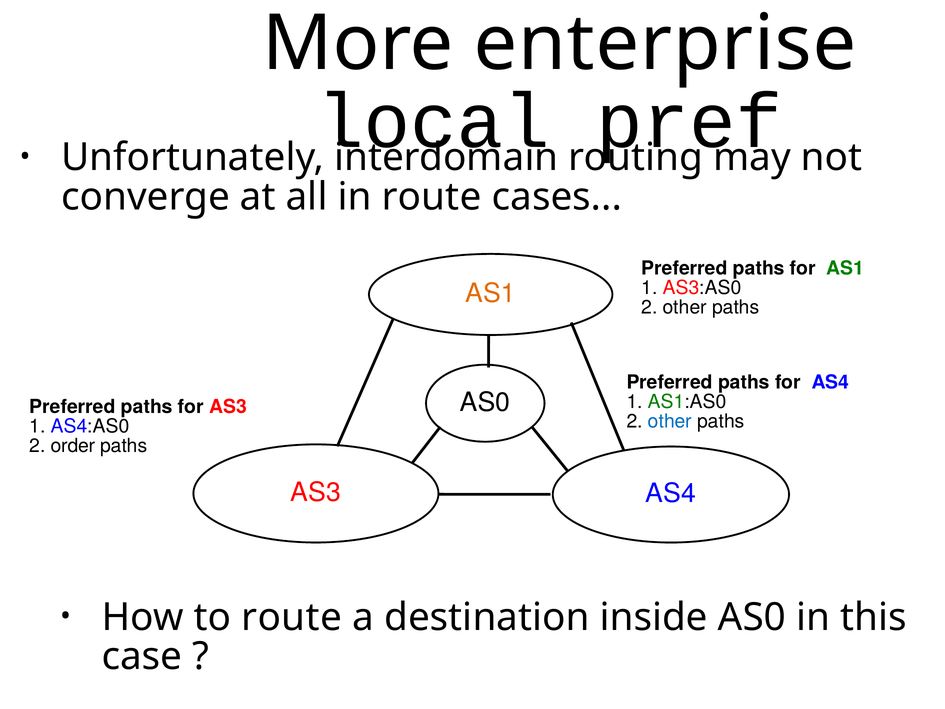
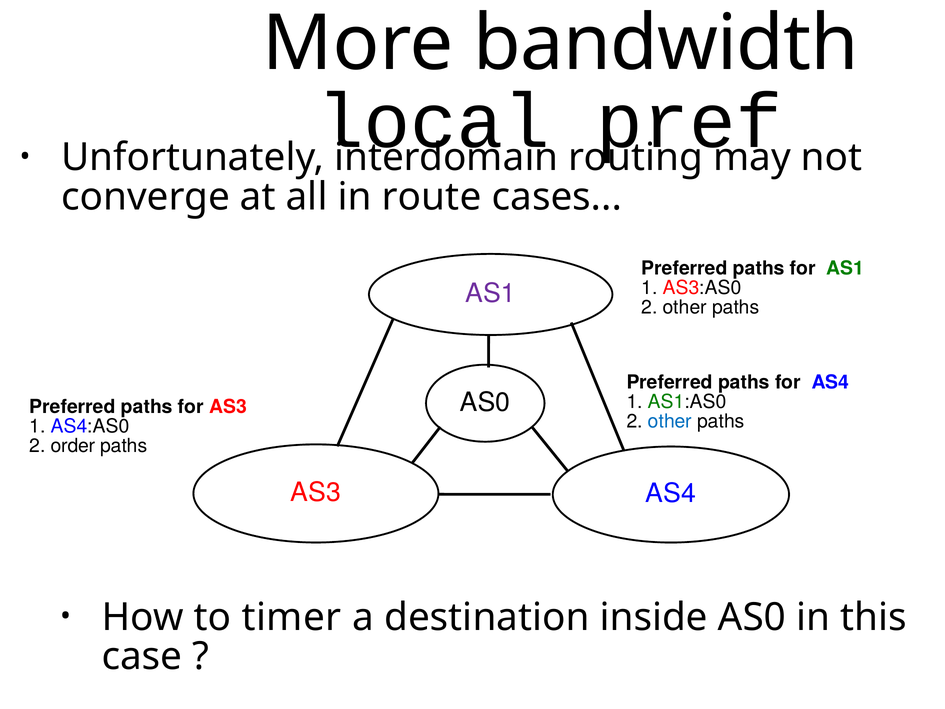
enterprise: enterprise -> bandwidth
AS1 at (491, 293) colour: orange -> purple
to route: route -> timer
